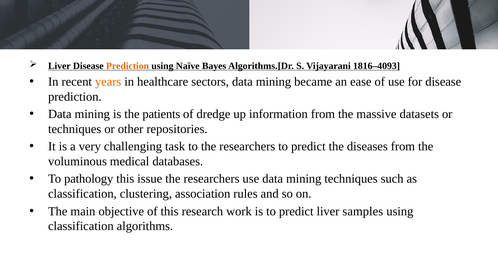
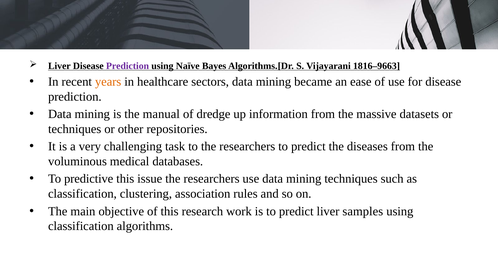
Prediction at (128, 66) colour: orange -> purple
1816–4093: 1816–4093 -> 1816–9663
patients: patients -> manual
pathology: pathology -> predictive
